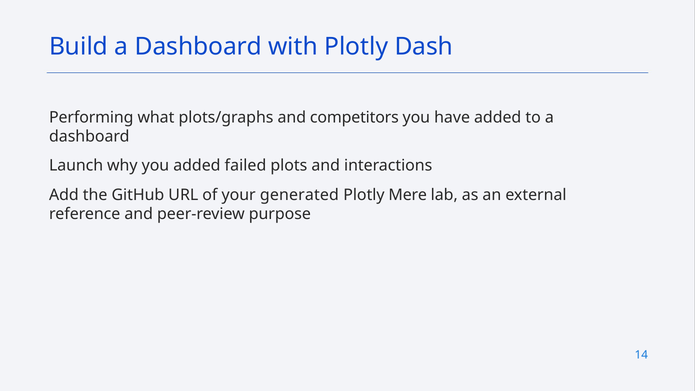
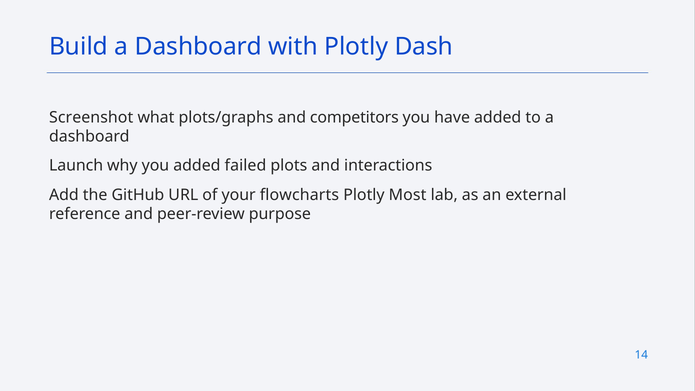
Performing: Performing -> Screenshot
generated: generated -> flowcharts
Mere: Mere -> Most
